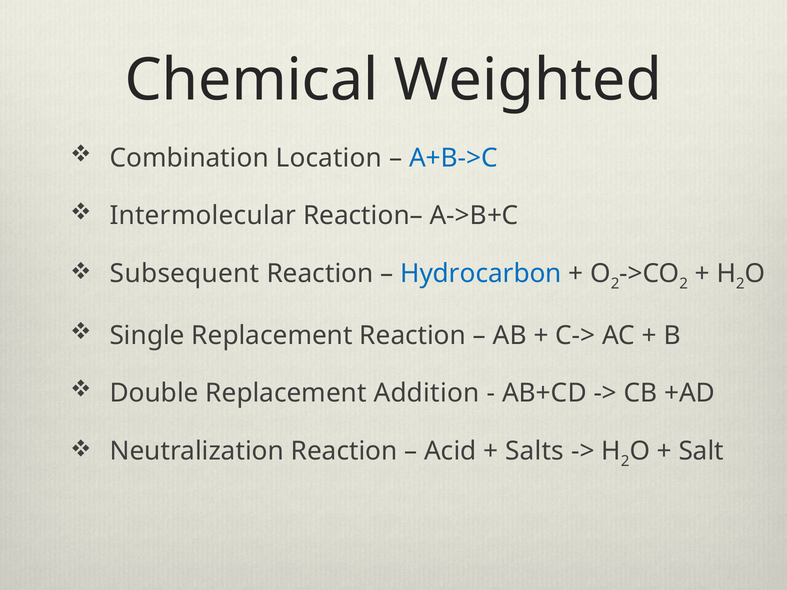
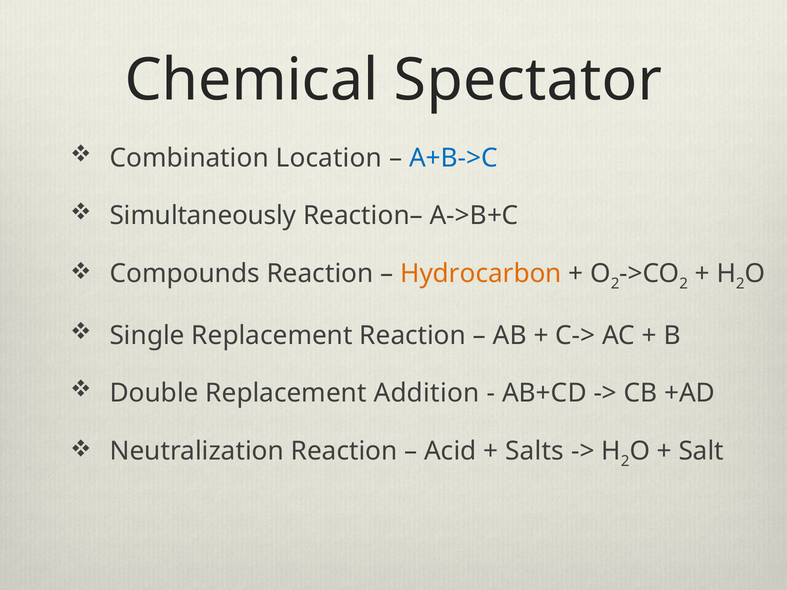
Weighted: Weighted -> Spectator
Intermolecular: Intermolecular -> Simultaneously
Subsequent: Subsequent -> Compounds
Hydrocarbon colour: blue -> orange
